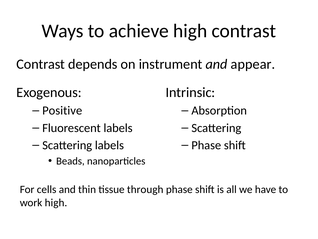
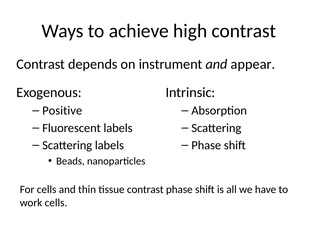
tissue through: through -> contrast
work high: high -> cells
